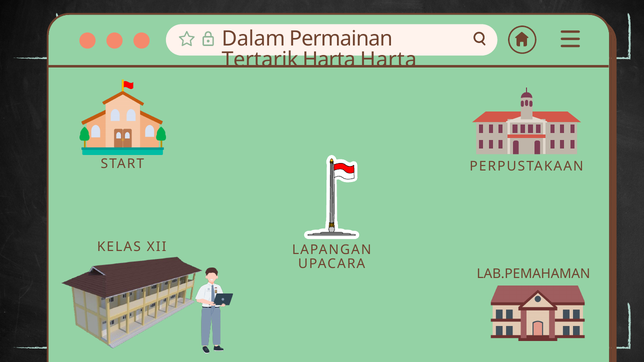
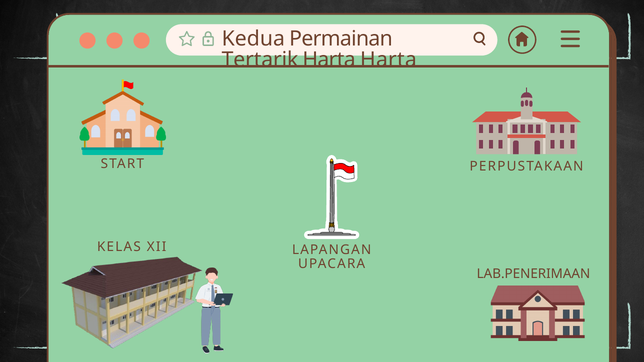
Dalam: Dalam -> Kedua
LAB.PEMAHAMAN: LAB.PEMAHAMAN -> LAB.PENERIMAAN
